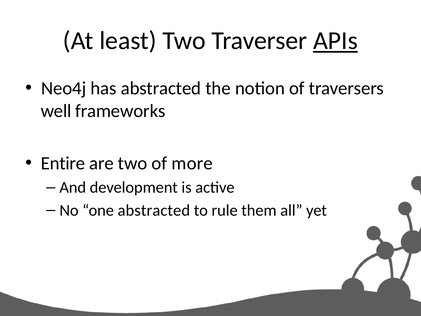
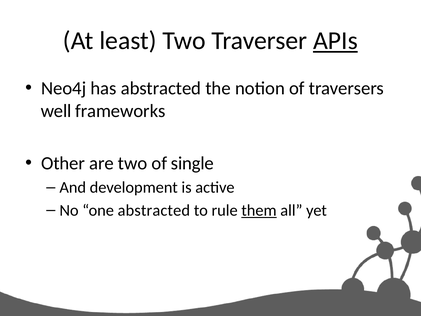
Entire: Entire -> Other
more: more -> single
them underline: none -> present
